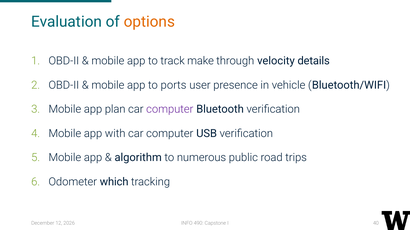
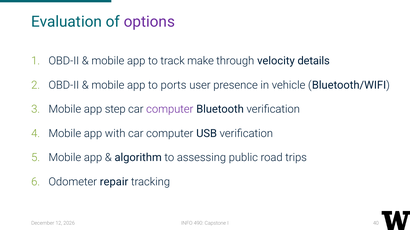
options colour: orange -> purple
plan: plan -> step
numerous: numerous -> assessing
which: which -> repair
